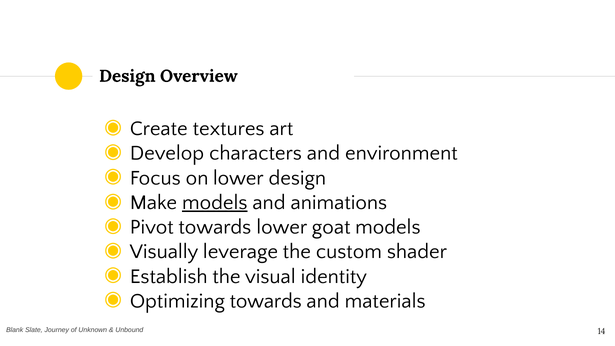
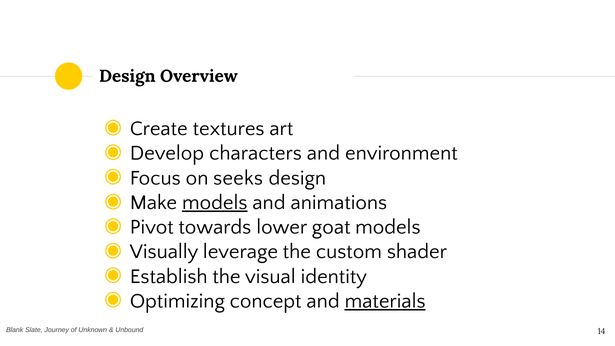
on lower: lower -> seeks
Optimizing towards: towards -> concept
materials underline: none -> present
